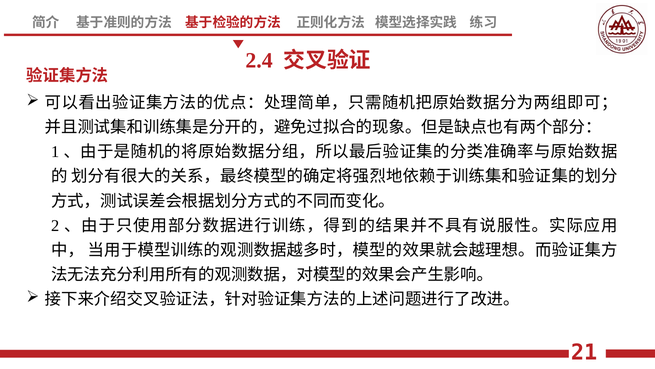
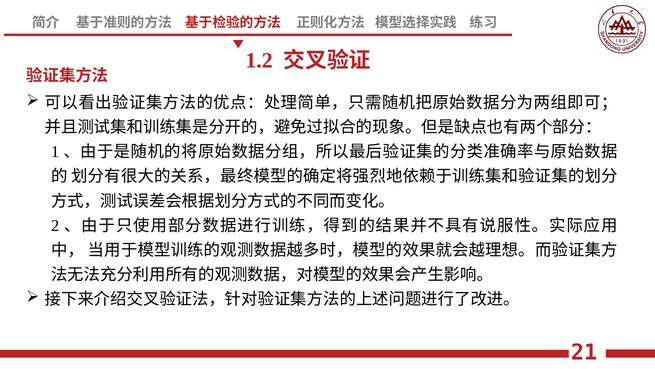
2.4: 2.4 -> 1.2
